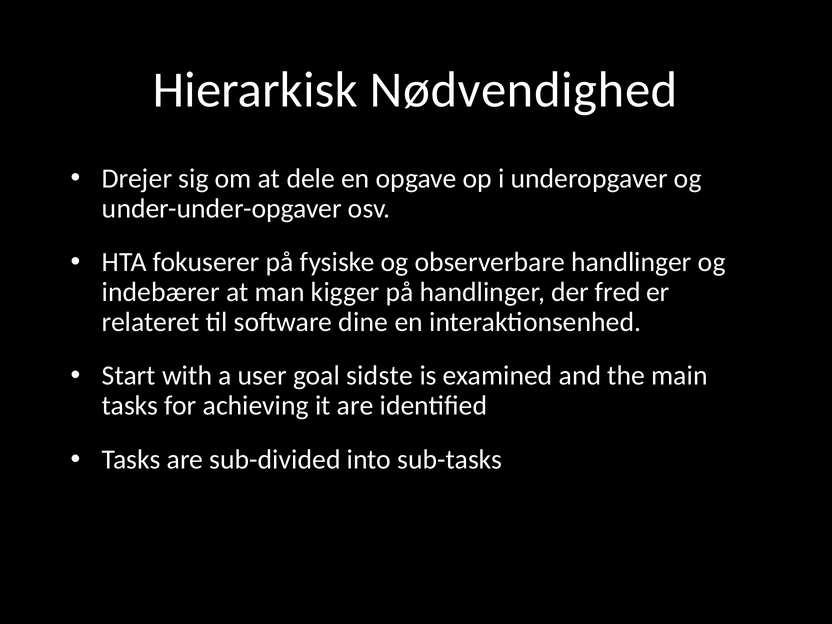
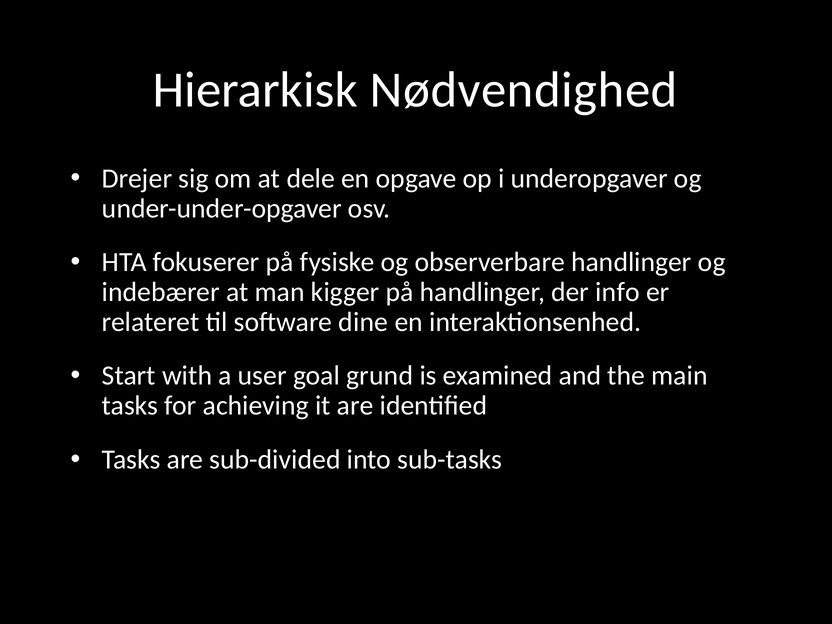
fred: fred -> info
sidste: sidste -> grund
